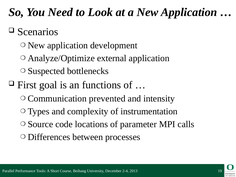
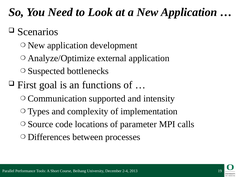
prevented: prevented -> supported
instrumentation: instrumentation -> implementation
